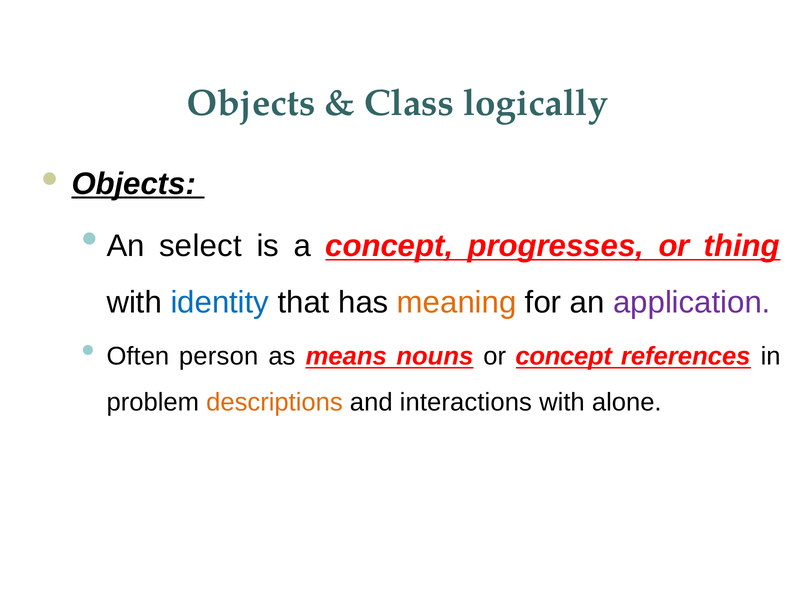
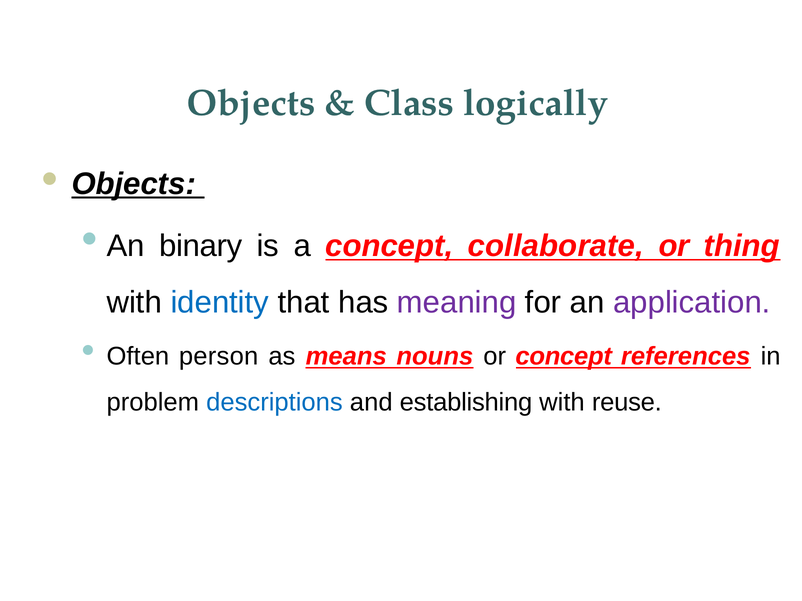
select: select -> binary
progresses: progresses -> collaborate
meaning colour: orange -> purple
descriptions colour: orange -> blue
interactions: interactions -> establishing
alone: alone -> reuse
